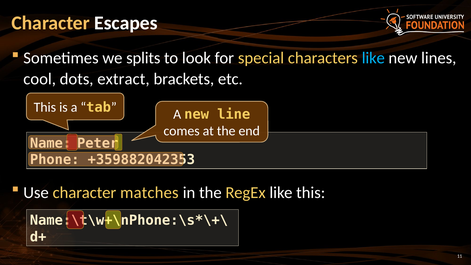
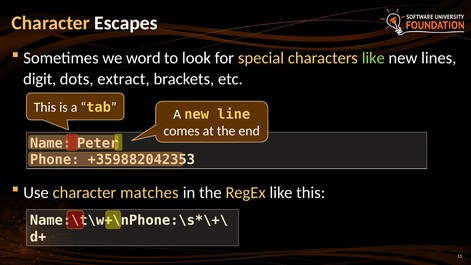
splits: splits -> word
like at (373, 58) colour: light blue -> light green
cool: cool -> digit
